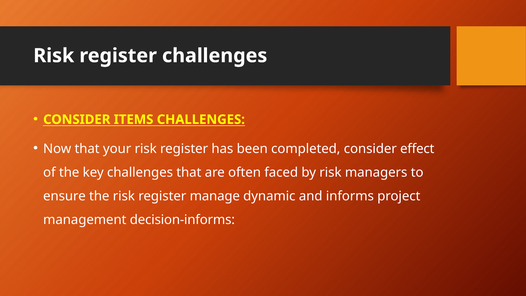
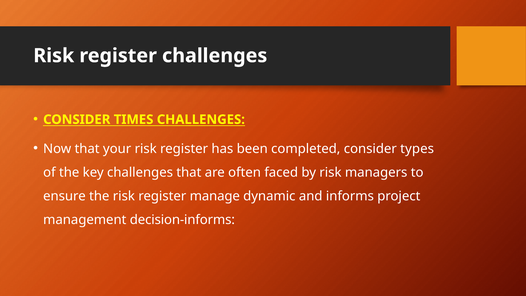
ITEMS: ITEMS -> TIMES
effect: effect -> types
